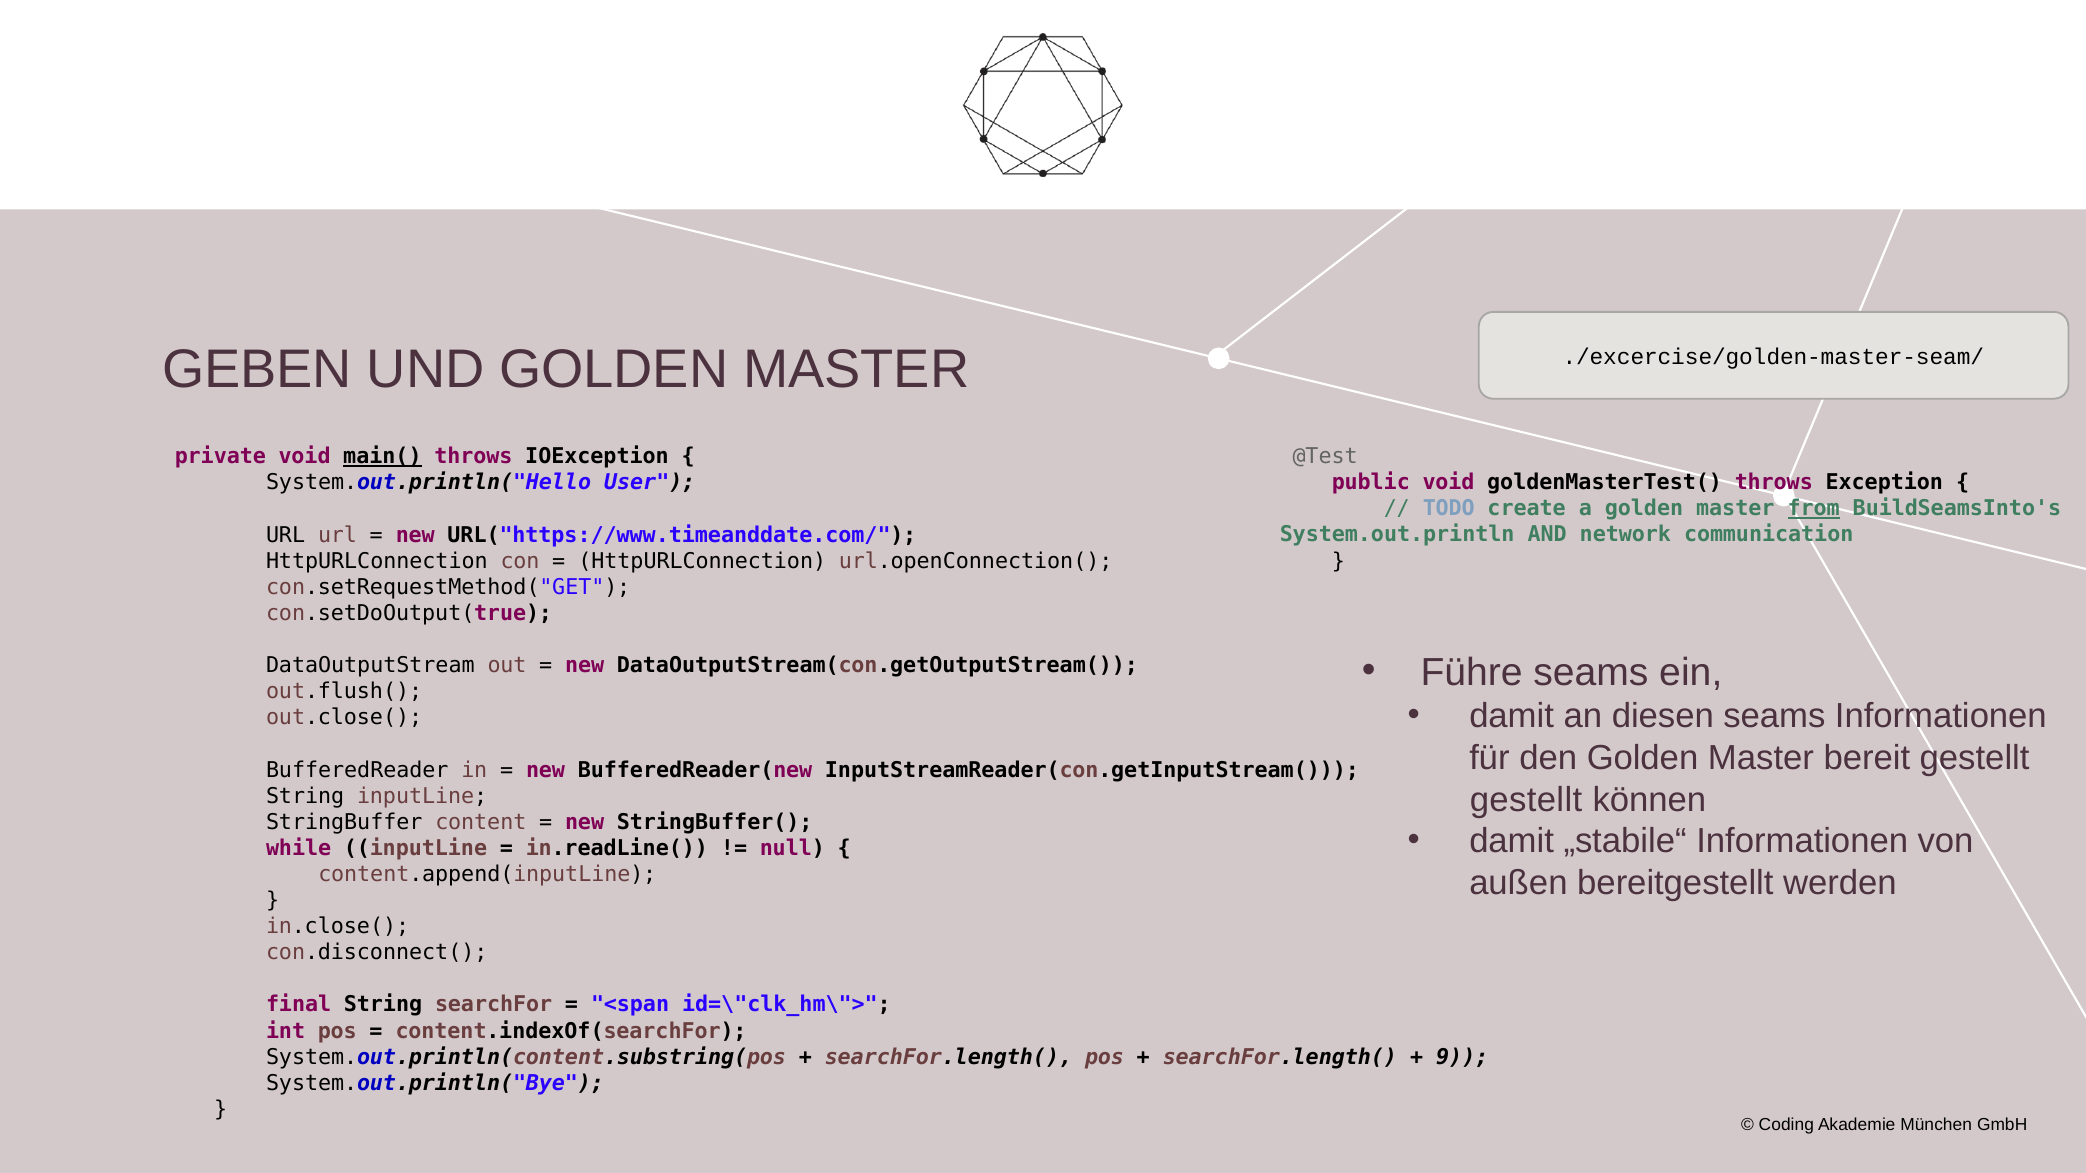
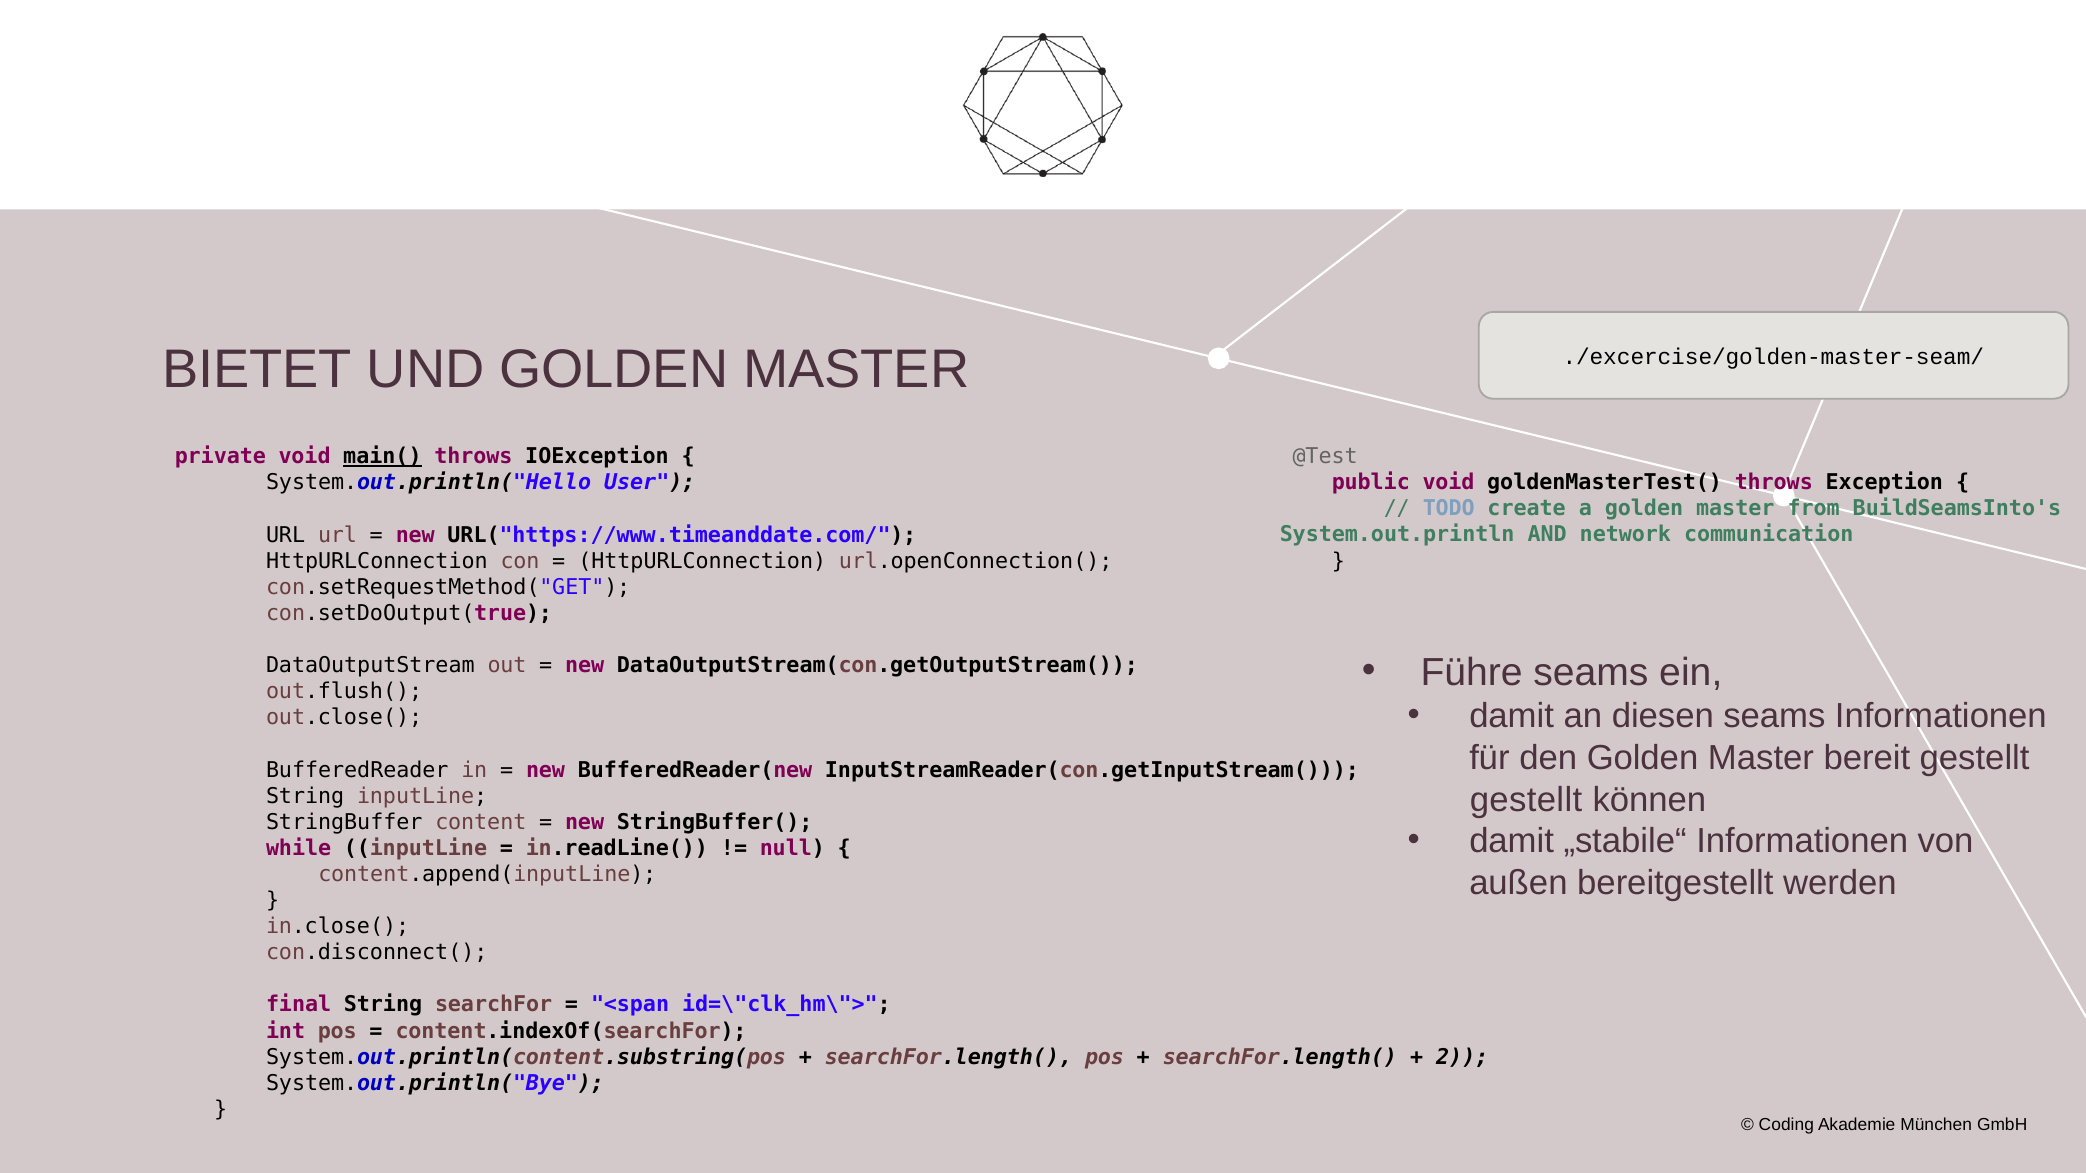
GEBEN: GEBEN -> BIETET
from underline: present -> none
9: 9 -> 2
